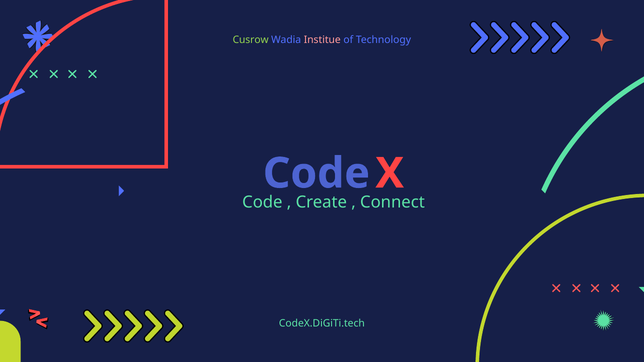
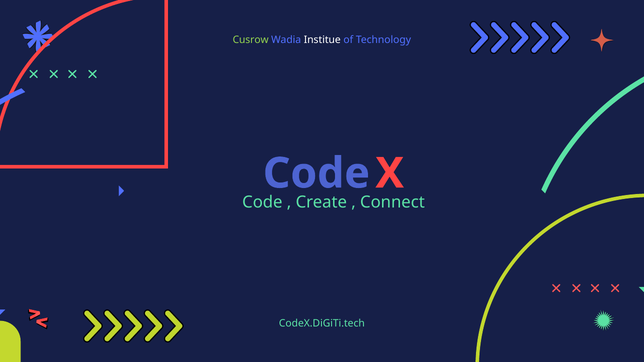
Institue colour: pink -> white
